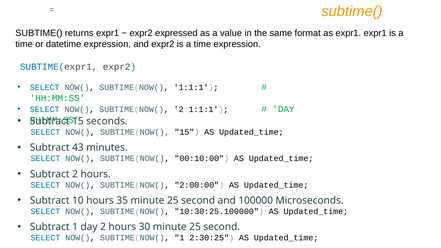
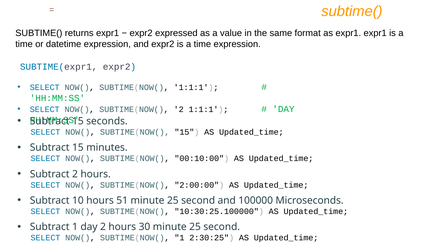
43 at (78, 148): 43 -> 15
35: 35 -> 51
